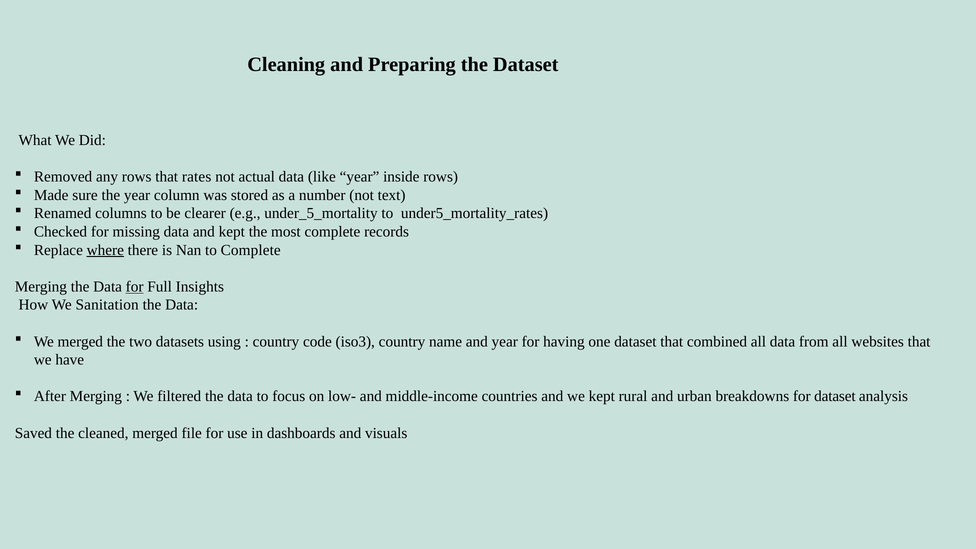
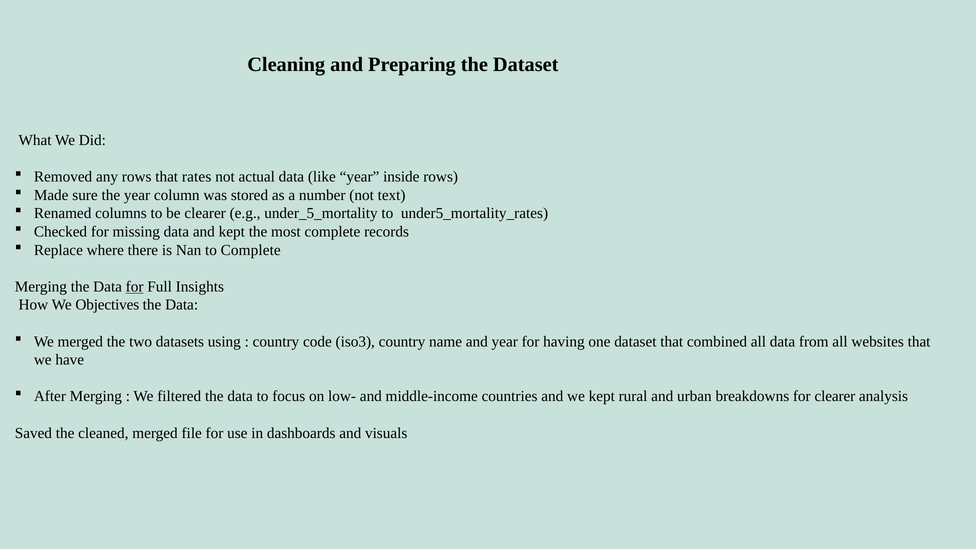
where underline: present -> none
Sanitation: Sanitation -> Objectives
for dataset: dataset -> clearer
